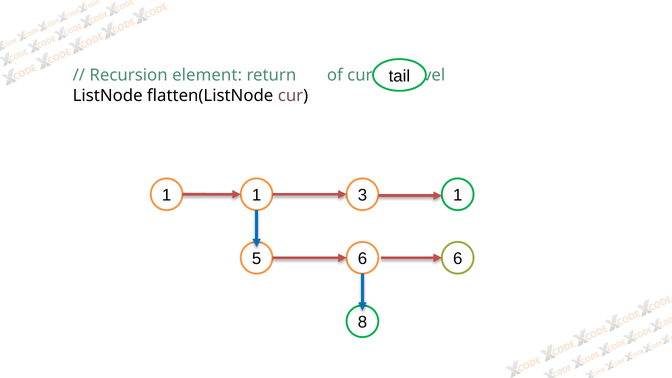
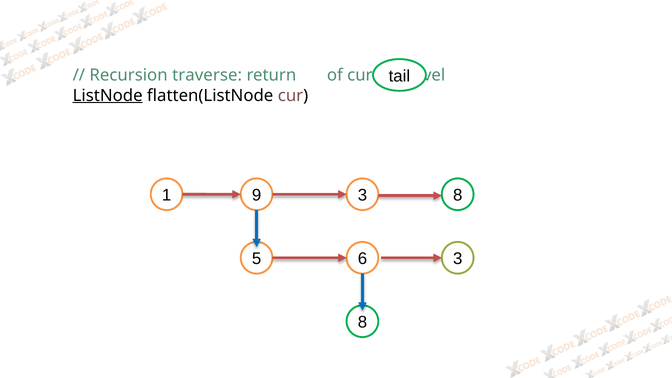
element: element -> traverse
ListNode underline: none -> present
1 1: 1 -> 9
1 at (458, 195): 1 -> 8
6 6: 6 -> 3
